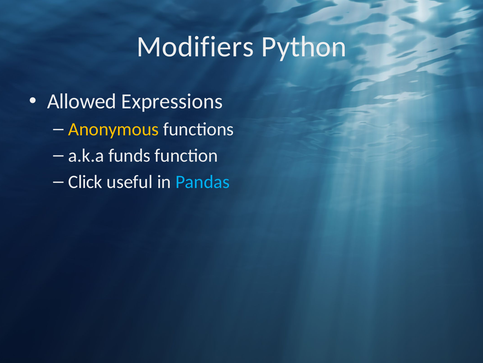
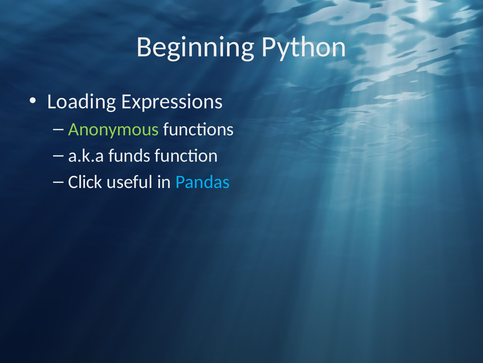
Modifiers: Modifiers -> Beginning
Allowed: Allowed -> Loading
Anonymous colour: yellow -> light green
